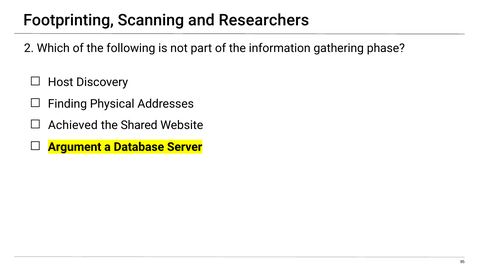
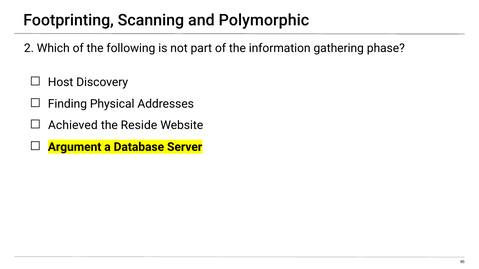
Researchers: Researchers -> Polymorphic
Shared: Shared -> Reside
